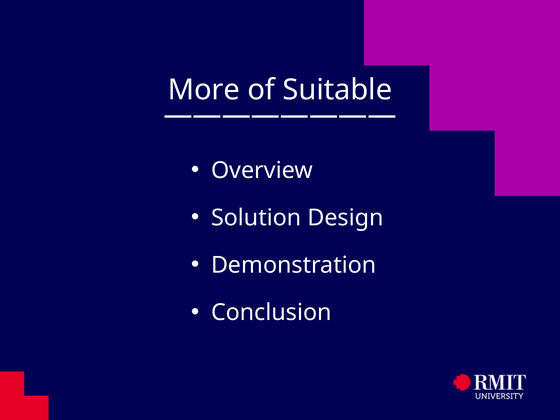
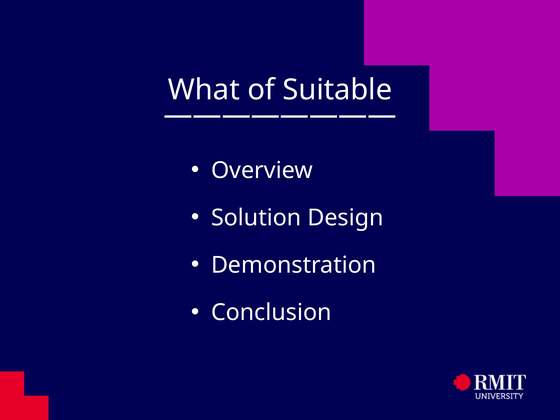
More: More -> What
